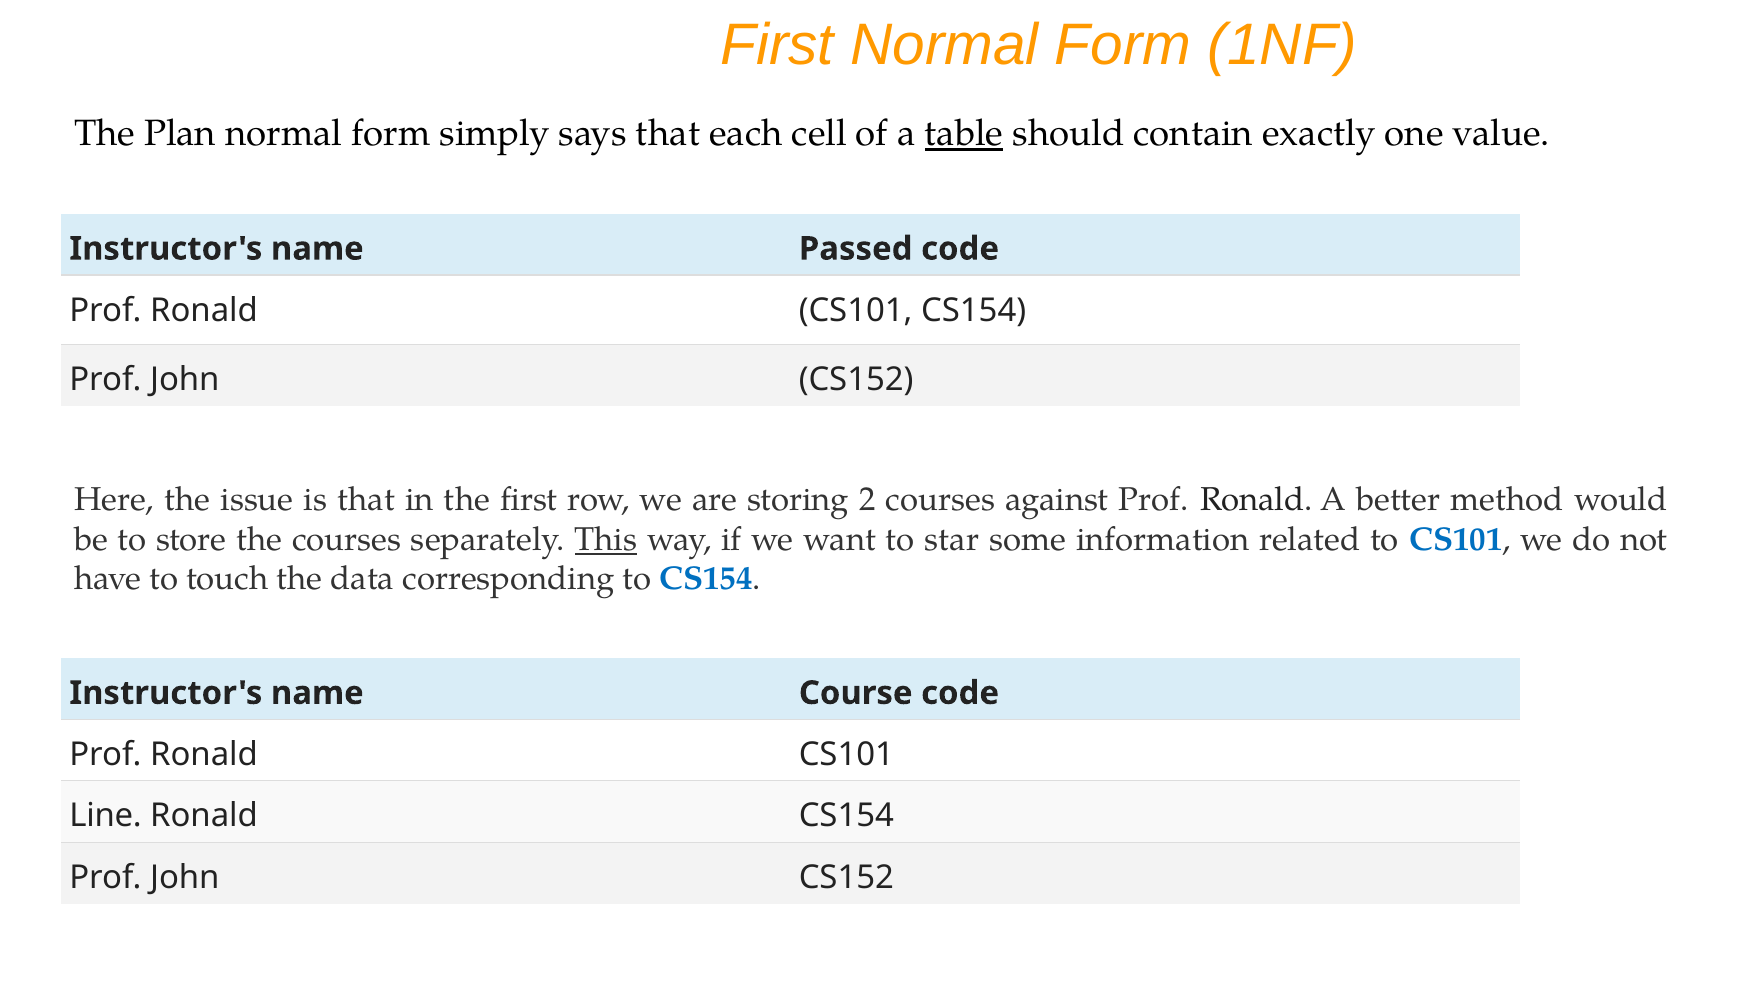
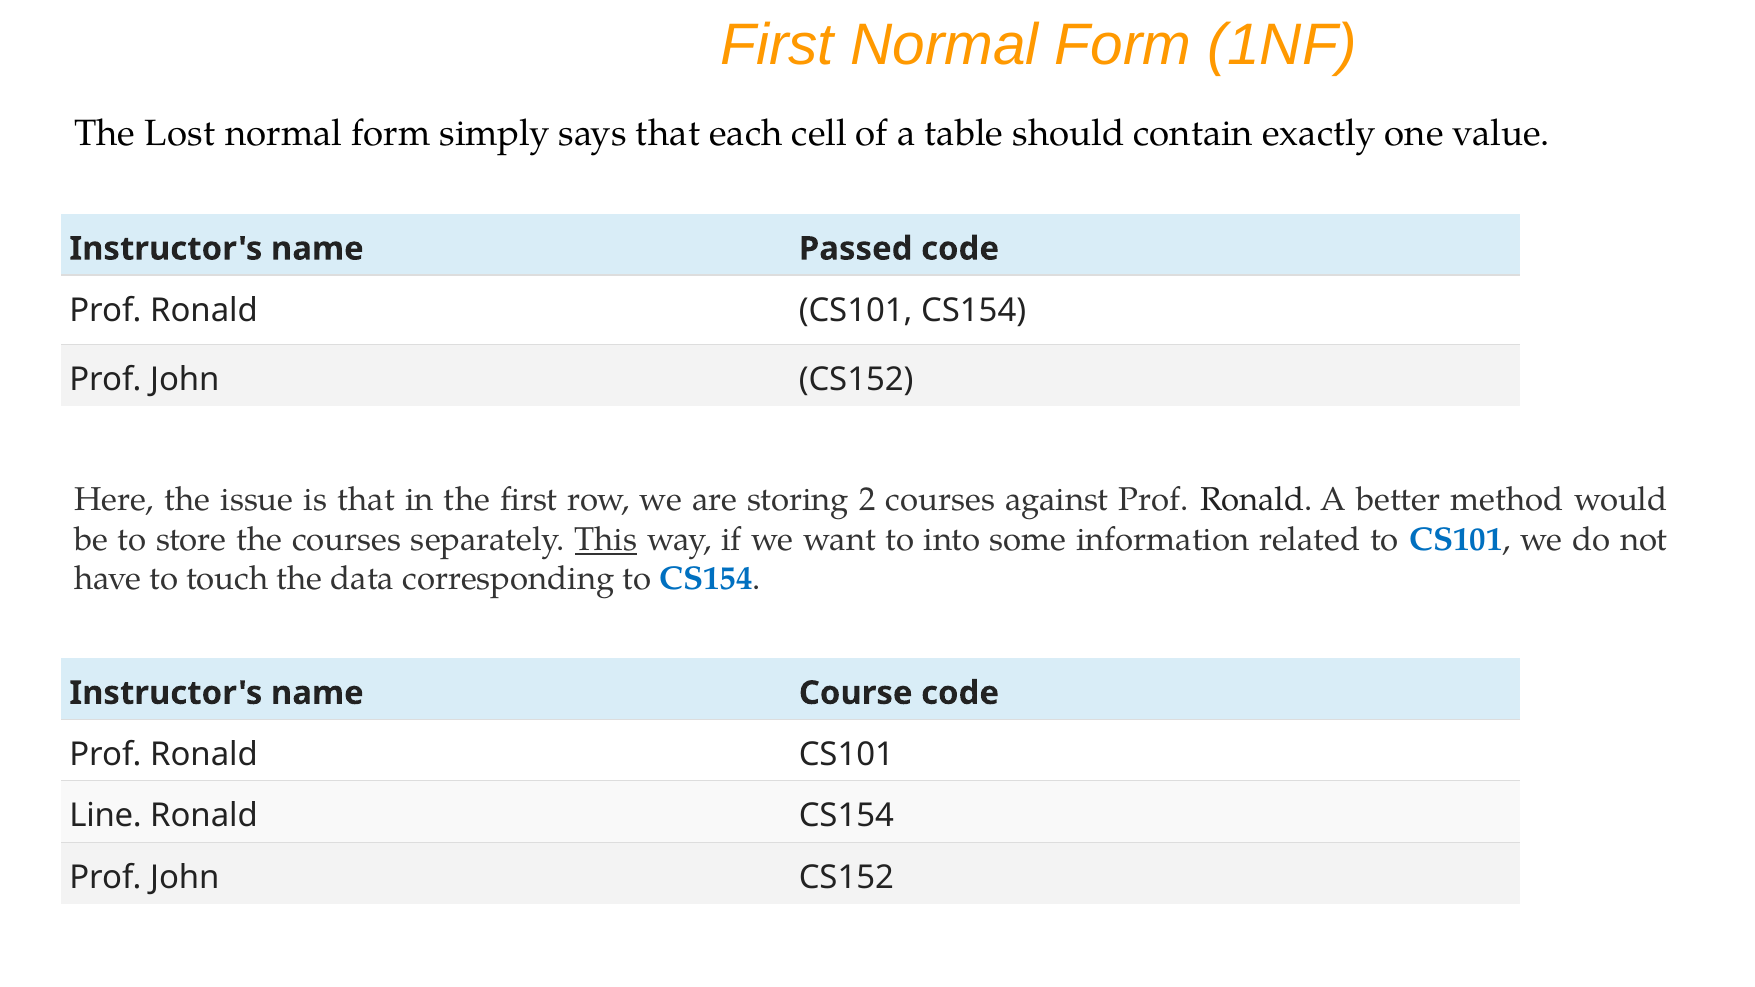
Plan: Plan -> Lost
table underline: present -> none
star: star -> into
